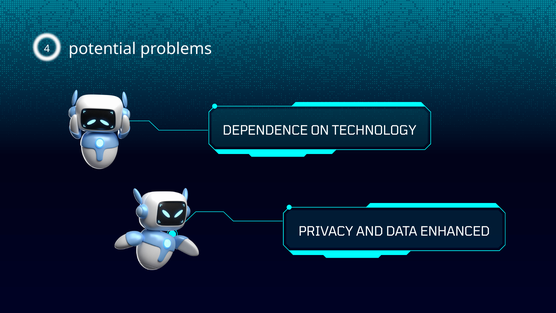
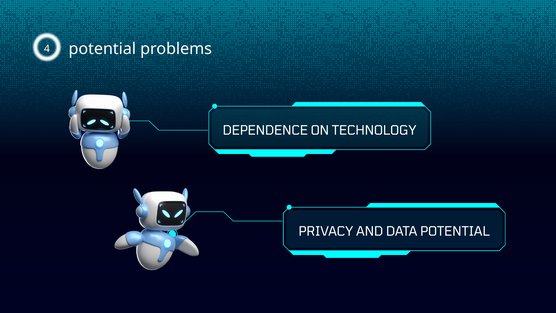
DATA ENHANCED: ENHANCED -> POTENTIAL
